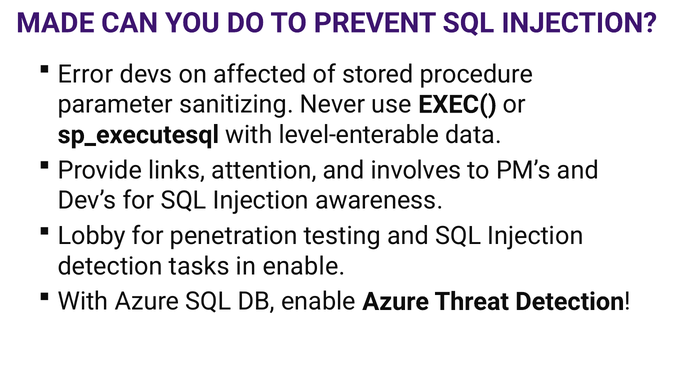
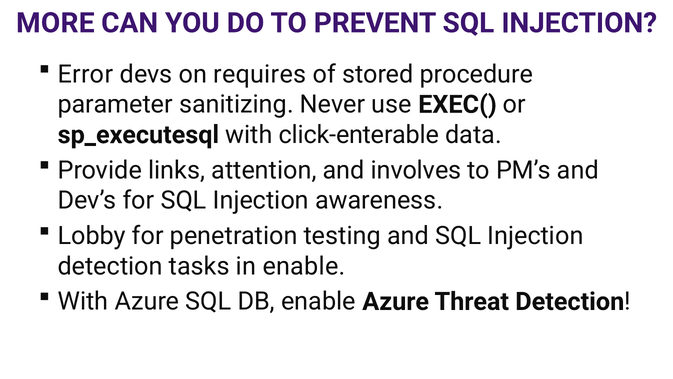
MADE: MADE -> MORE
affected: affected -> requires
level-enterable: level-enterable -> click-enterable
